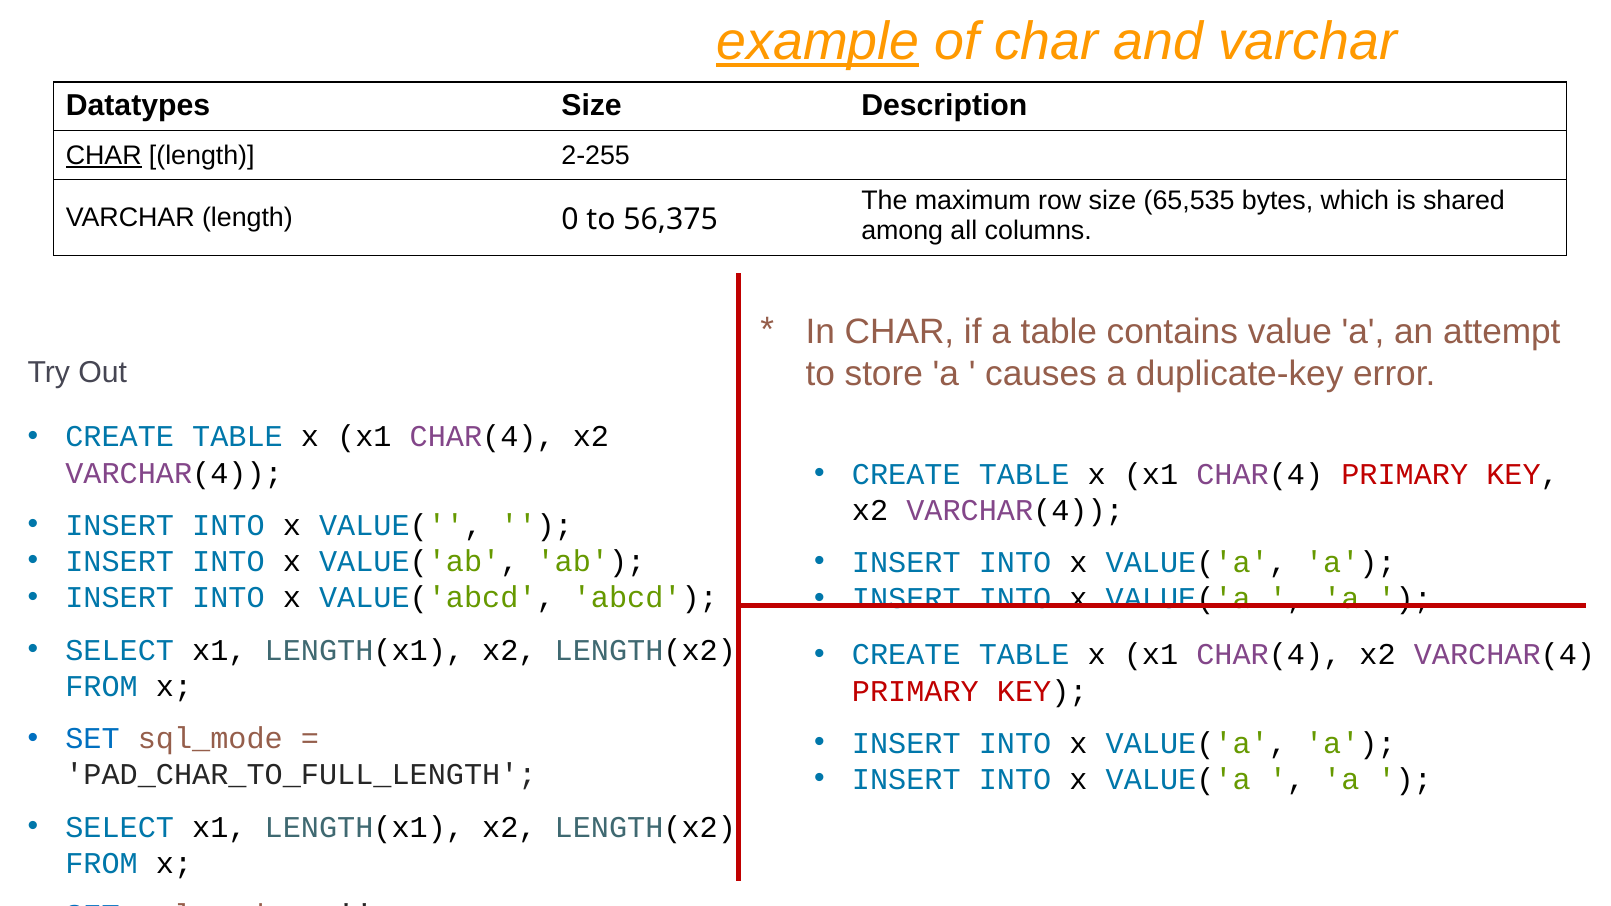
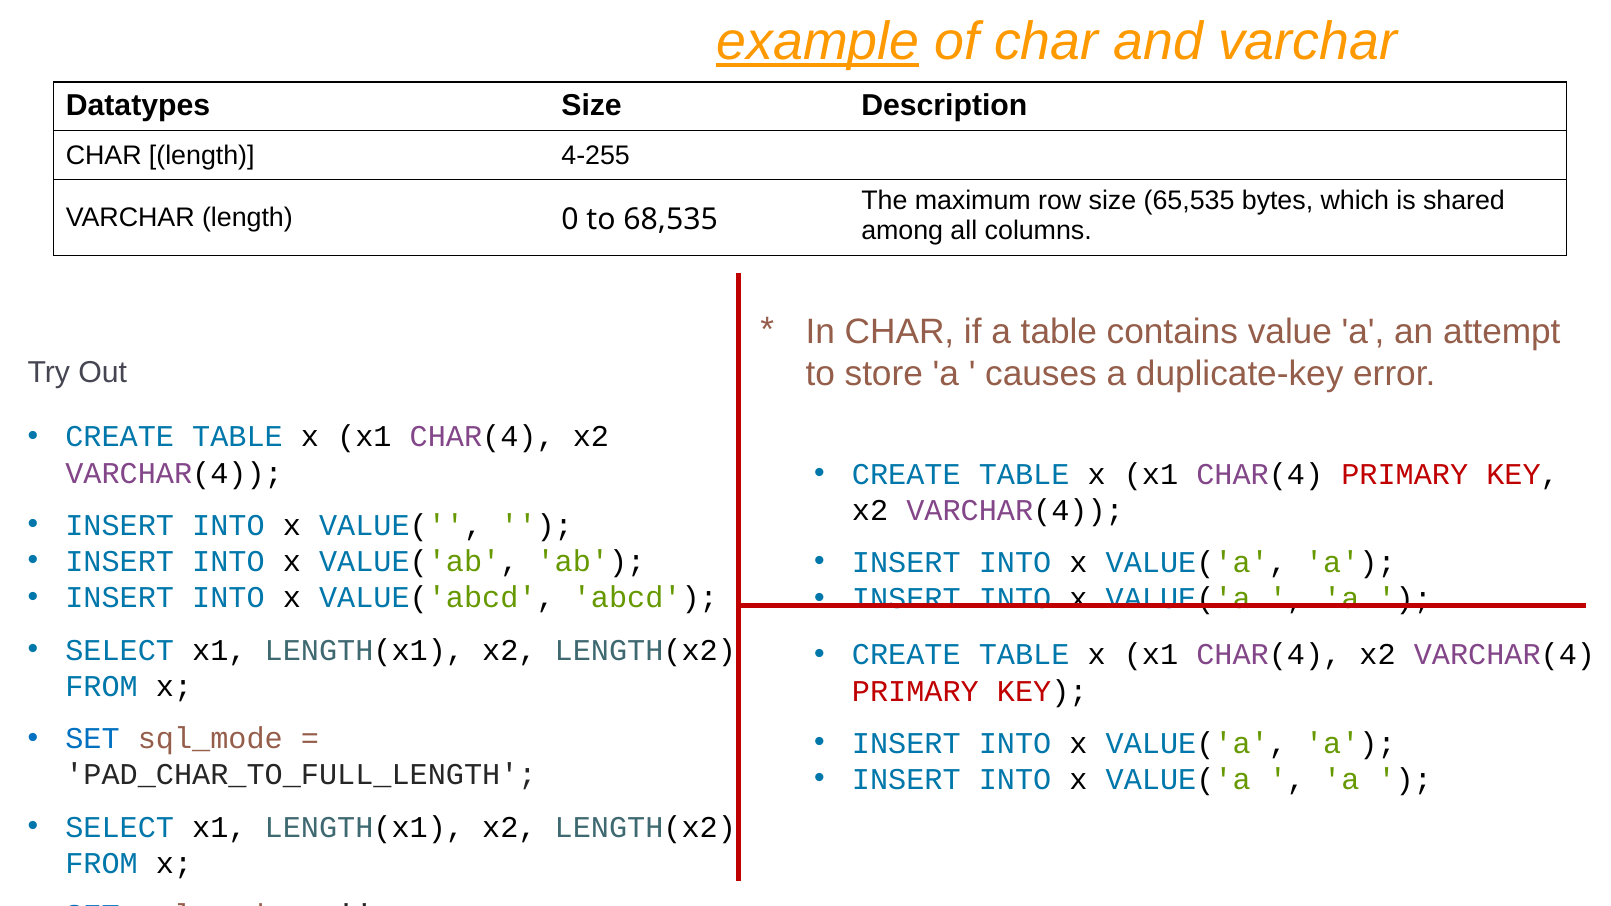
CHAR at (104, 155) underline: present -> none
2-255: 2-255 -> 4-255
56,375: 56,375 -> 68,535
